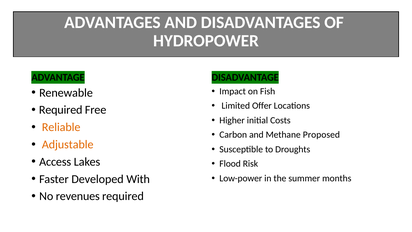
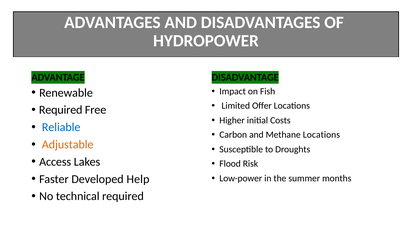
Reliable colour: orange -> blue
Methane Proposed: Proposed -> Locations
With: With -> Help
revenues: revenues -> technical
